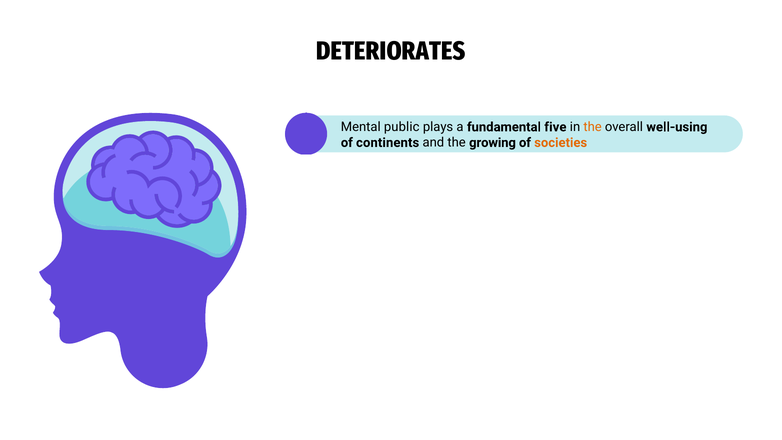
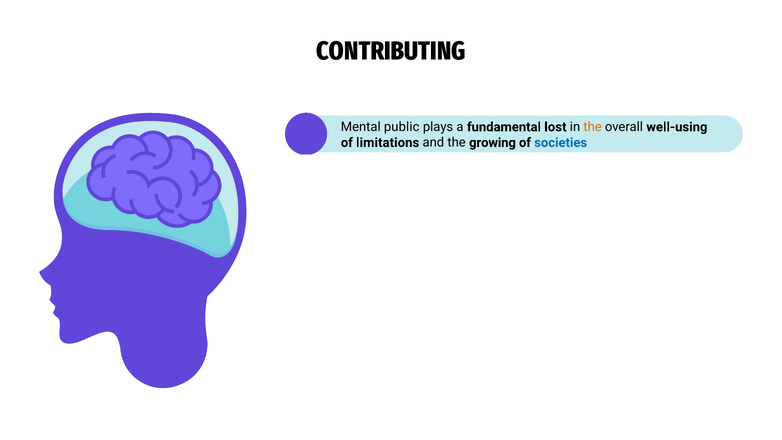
DETERIORATES: DETERIORATES -> CONTRIBUTING
five: five -> lost
continents: continents -> limitations
societies colour: orange -> blue
